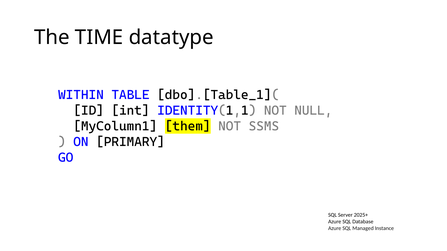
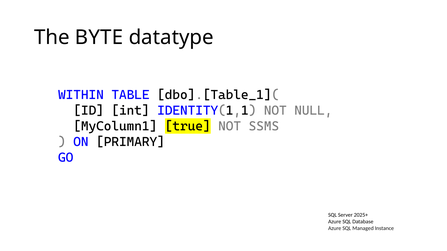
TIME: TIME -> BYTE
them: them -> true
